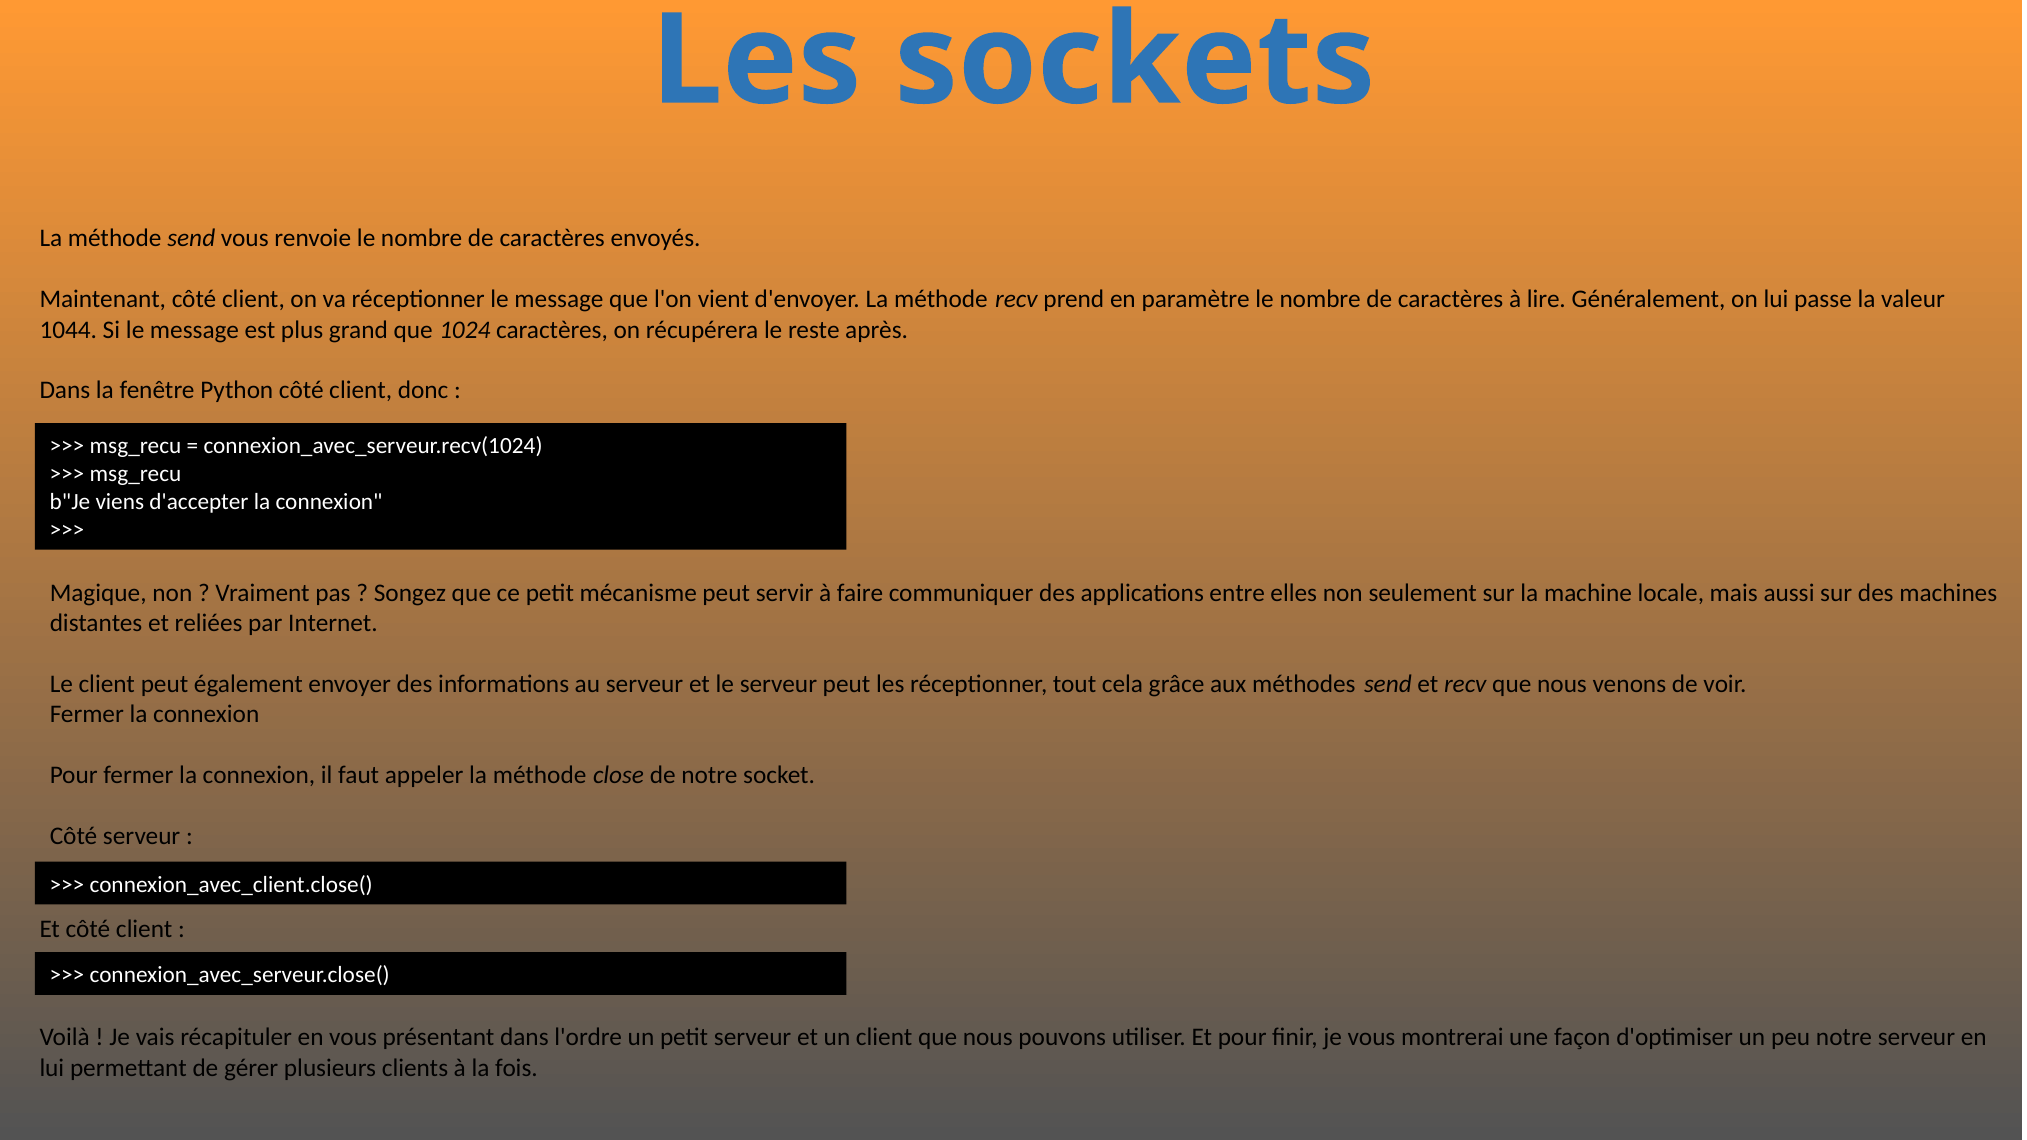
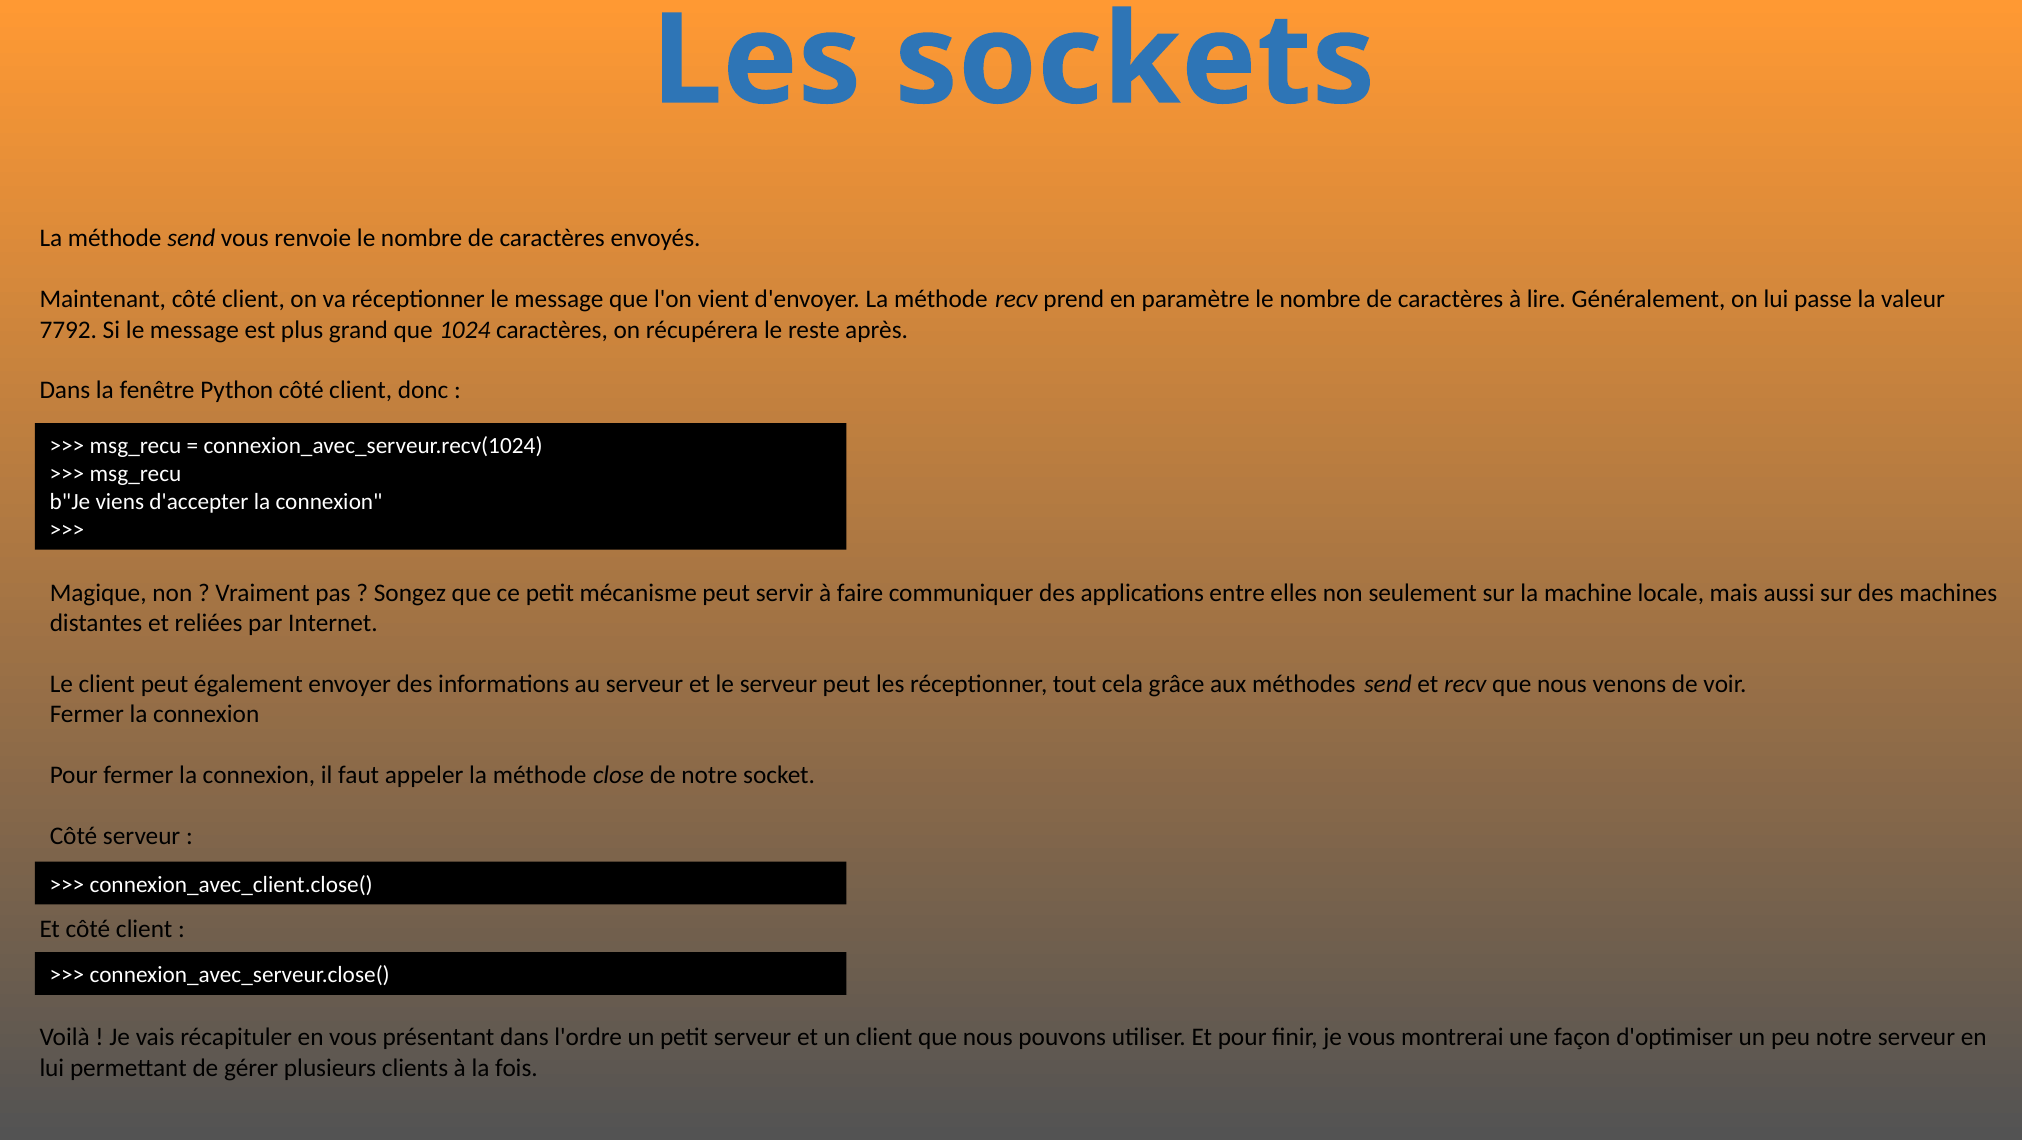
1044: 1044 -> 7792
